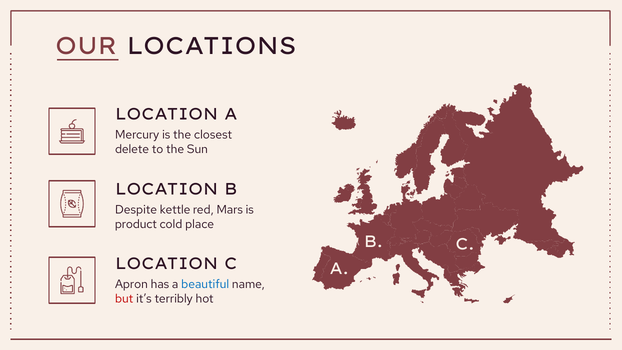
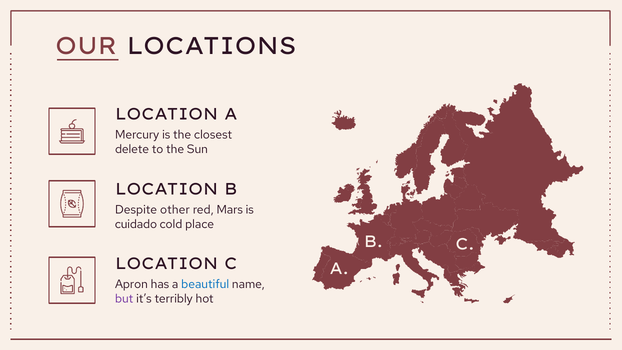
kettle: kettle -> other
product: product -> cuidado
but colour: red -> purple
